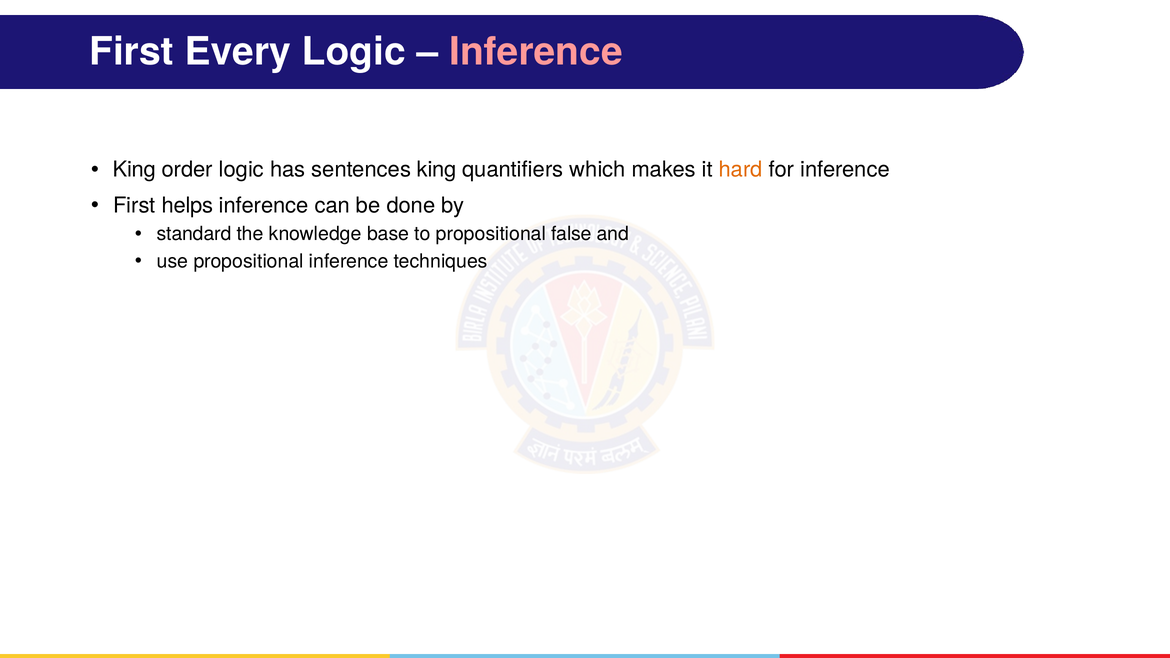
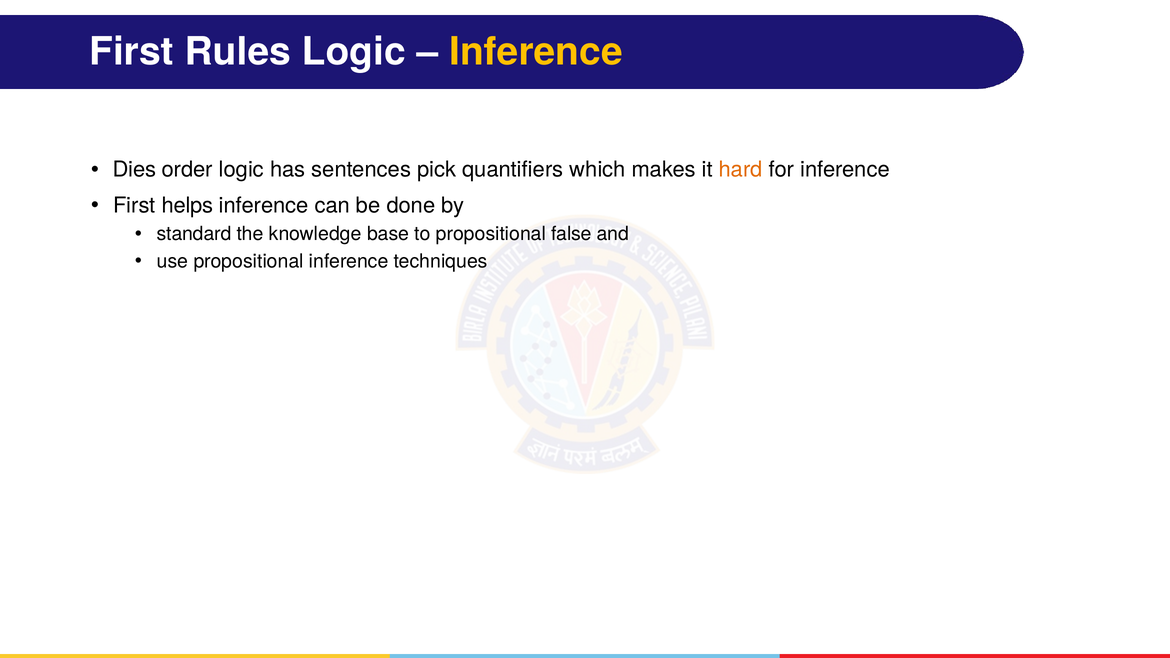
Every: Every -> Rules
Inference at (536, 52) colour: pink -> yellow
King at (134, 170): King -> Dies
sentences king: king -> pick
